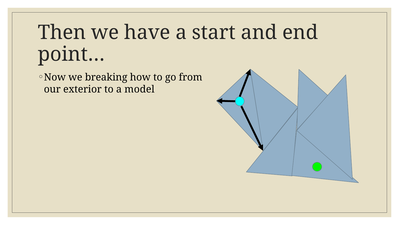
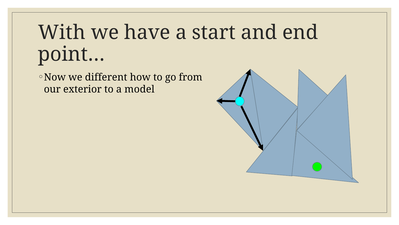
Then: Then -> With
breaking: breaking -> different
